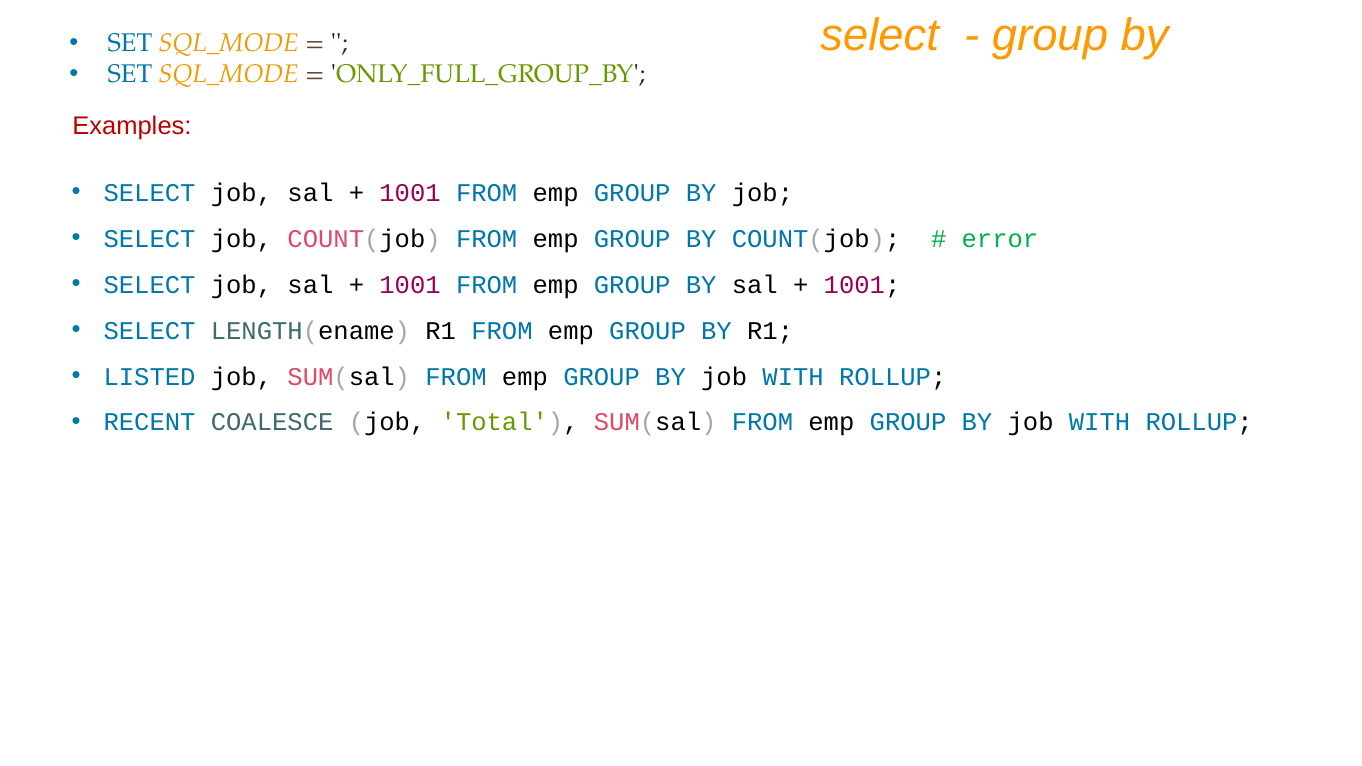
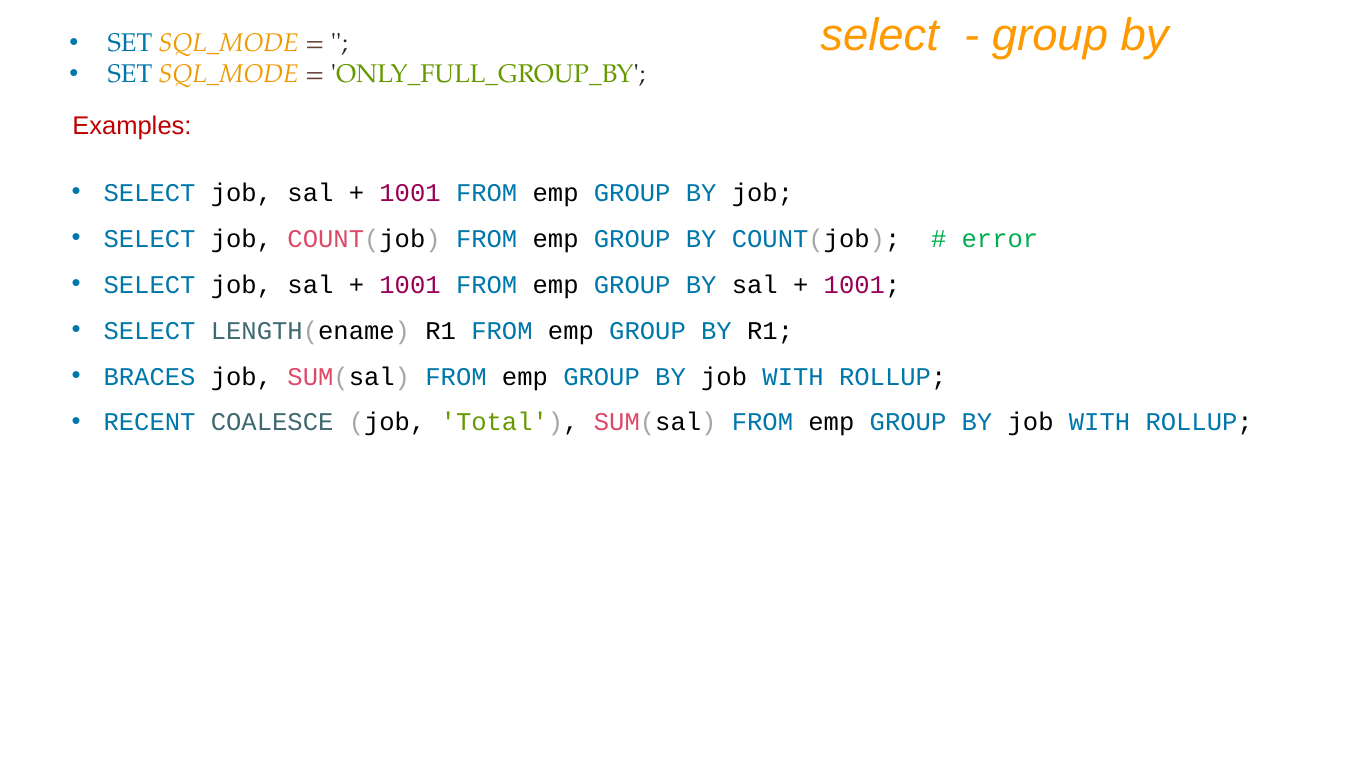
LISTED: LISTED -> BRACES
